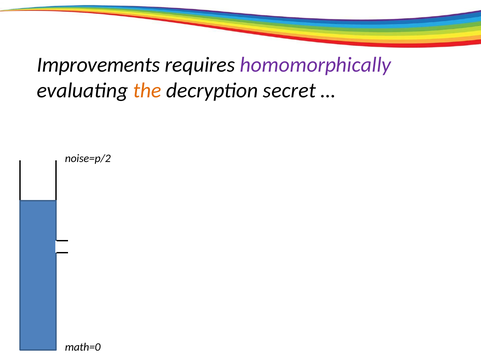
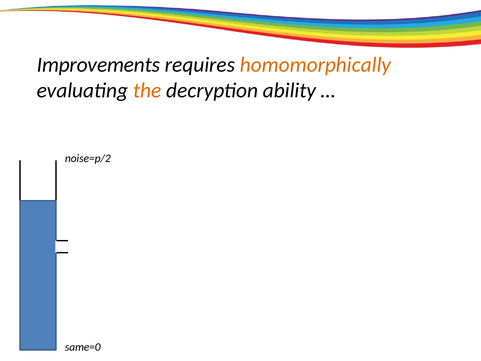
homomorphically colour: purple -> orange
secret: secret -> ability
math=0: math=0 -> same=0
